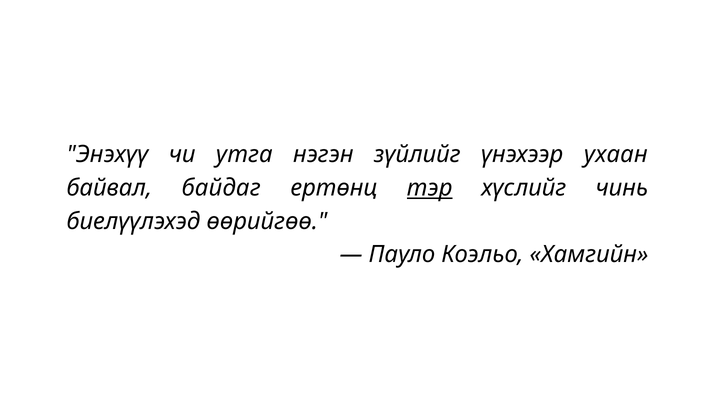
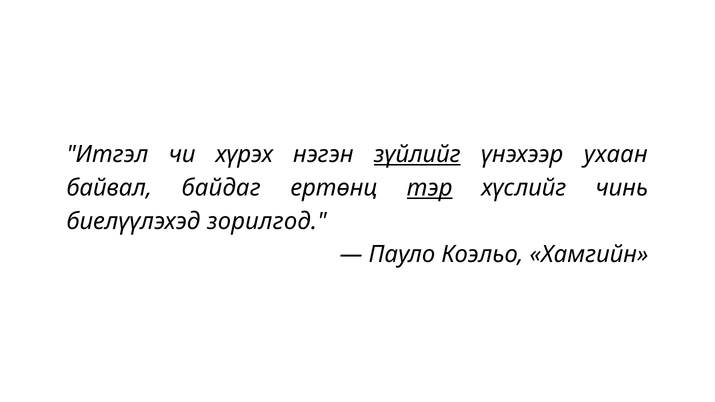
Энэхүү: Энэхүү -> Итгэл
утга: утга -> хүрэх
зүйлийг underline: none -> present
өөрийгөө: өөрийгөө -> зорилгод
